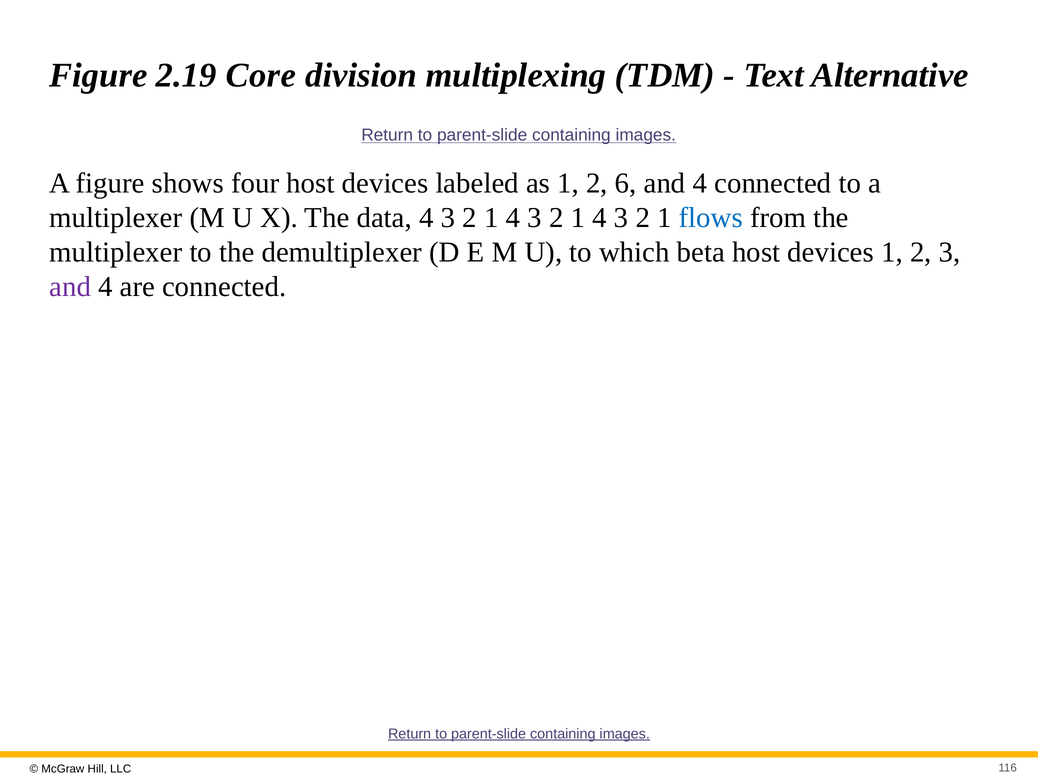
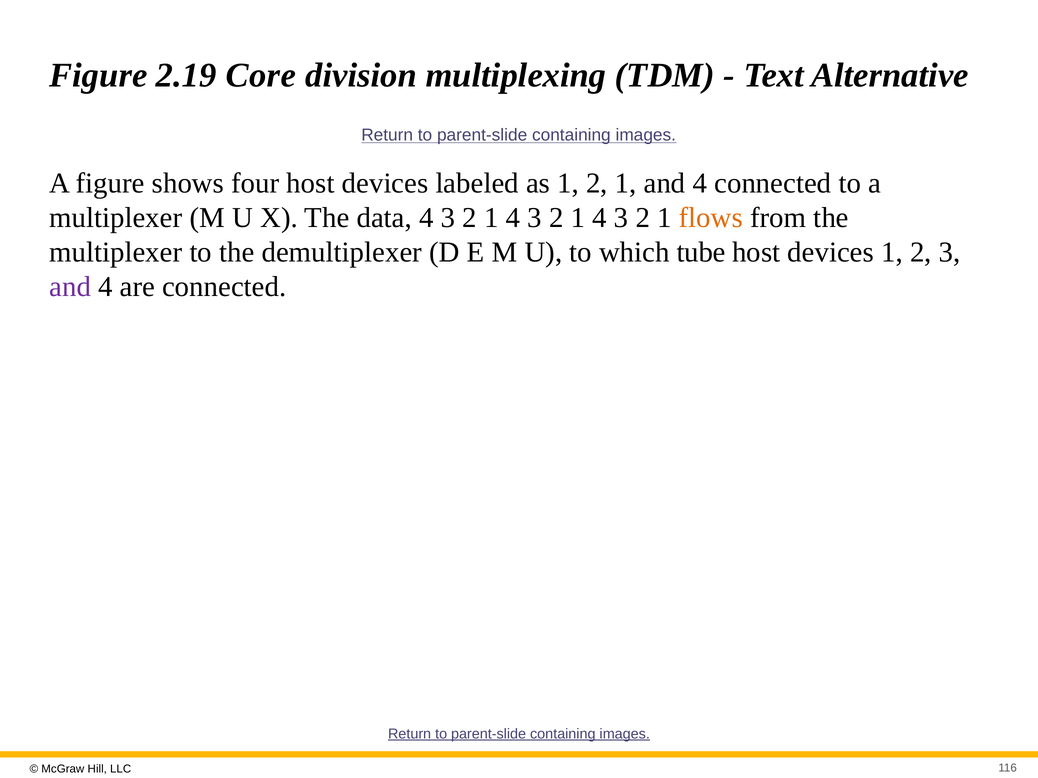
1 2 6: 6 -> 1
flows colour: blue -> orange
beta: beta -> tube
